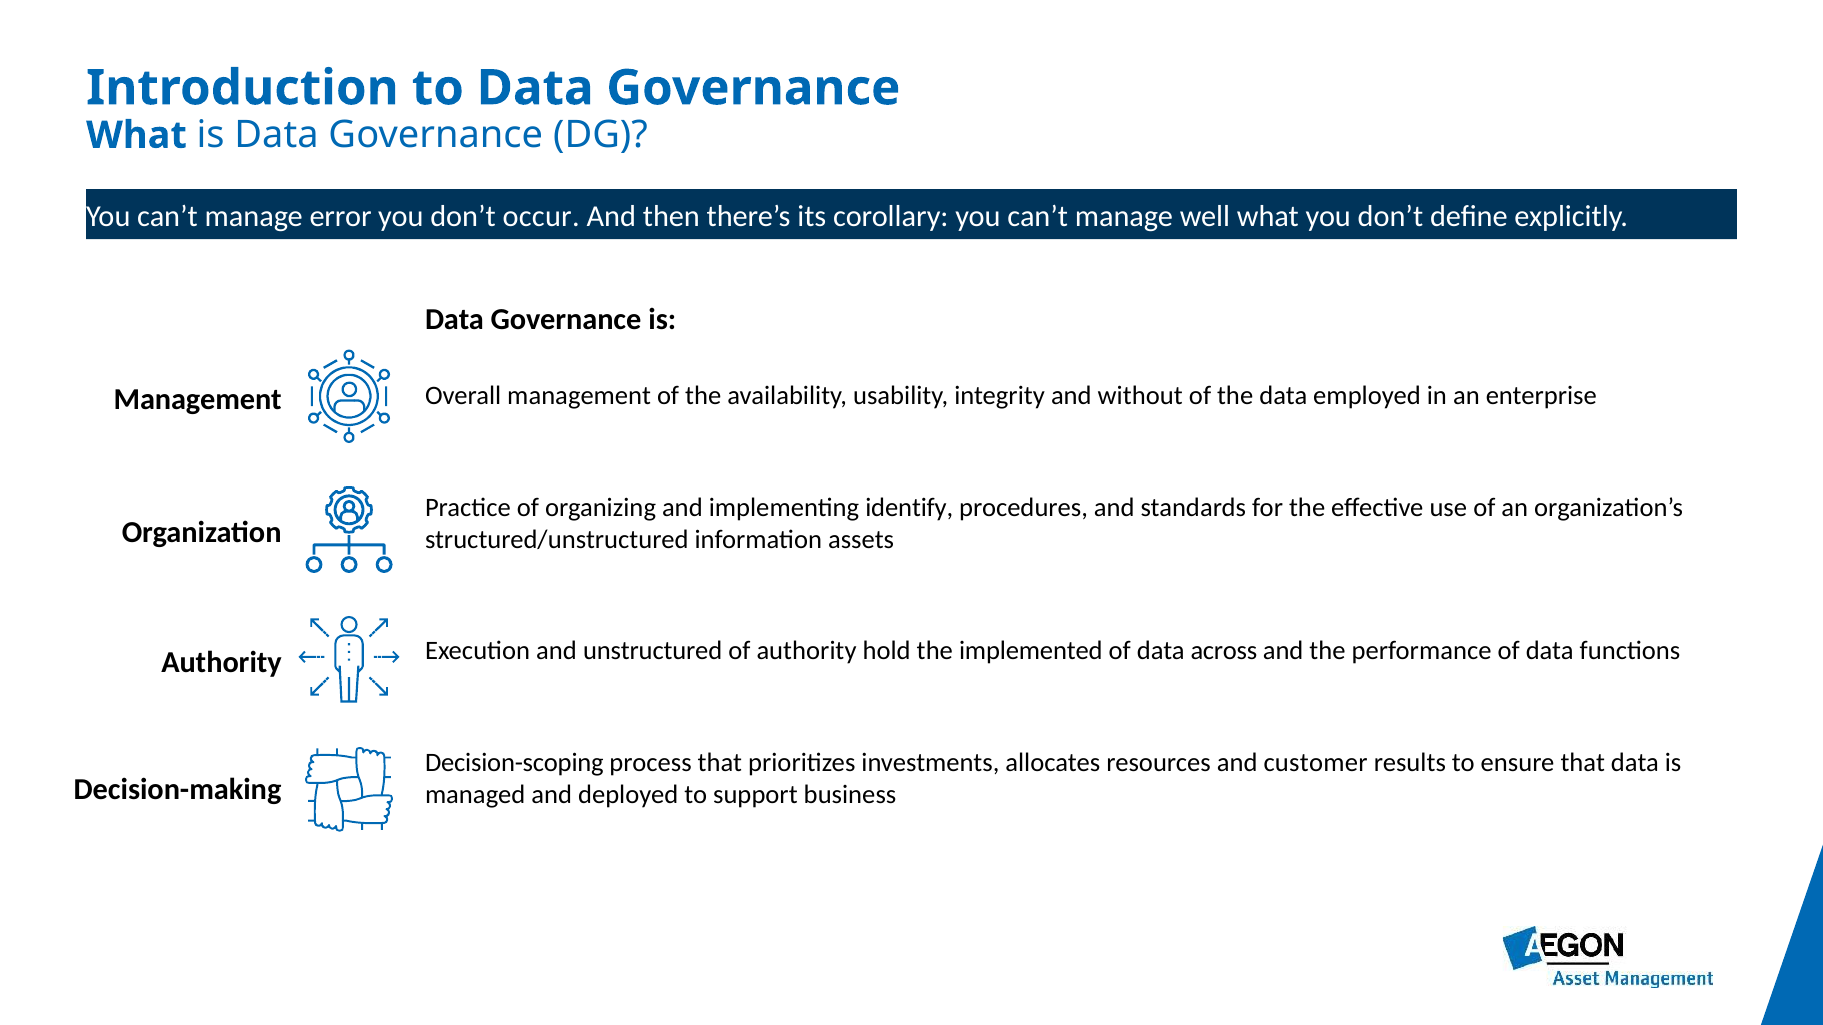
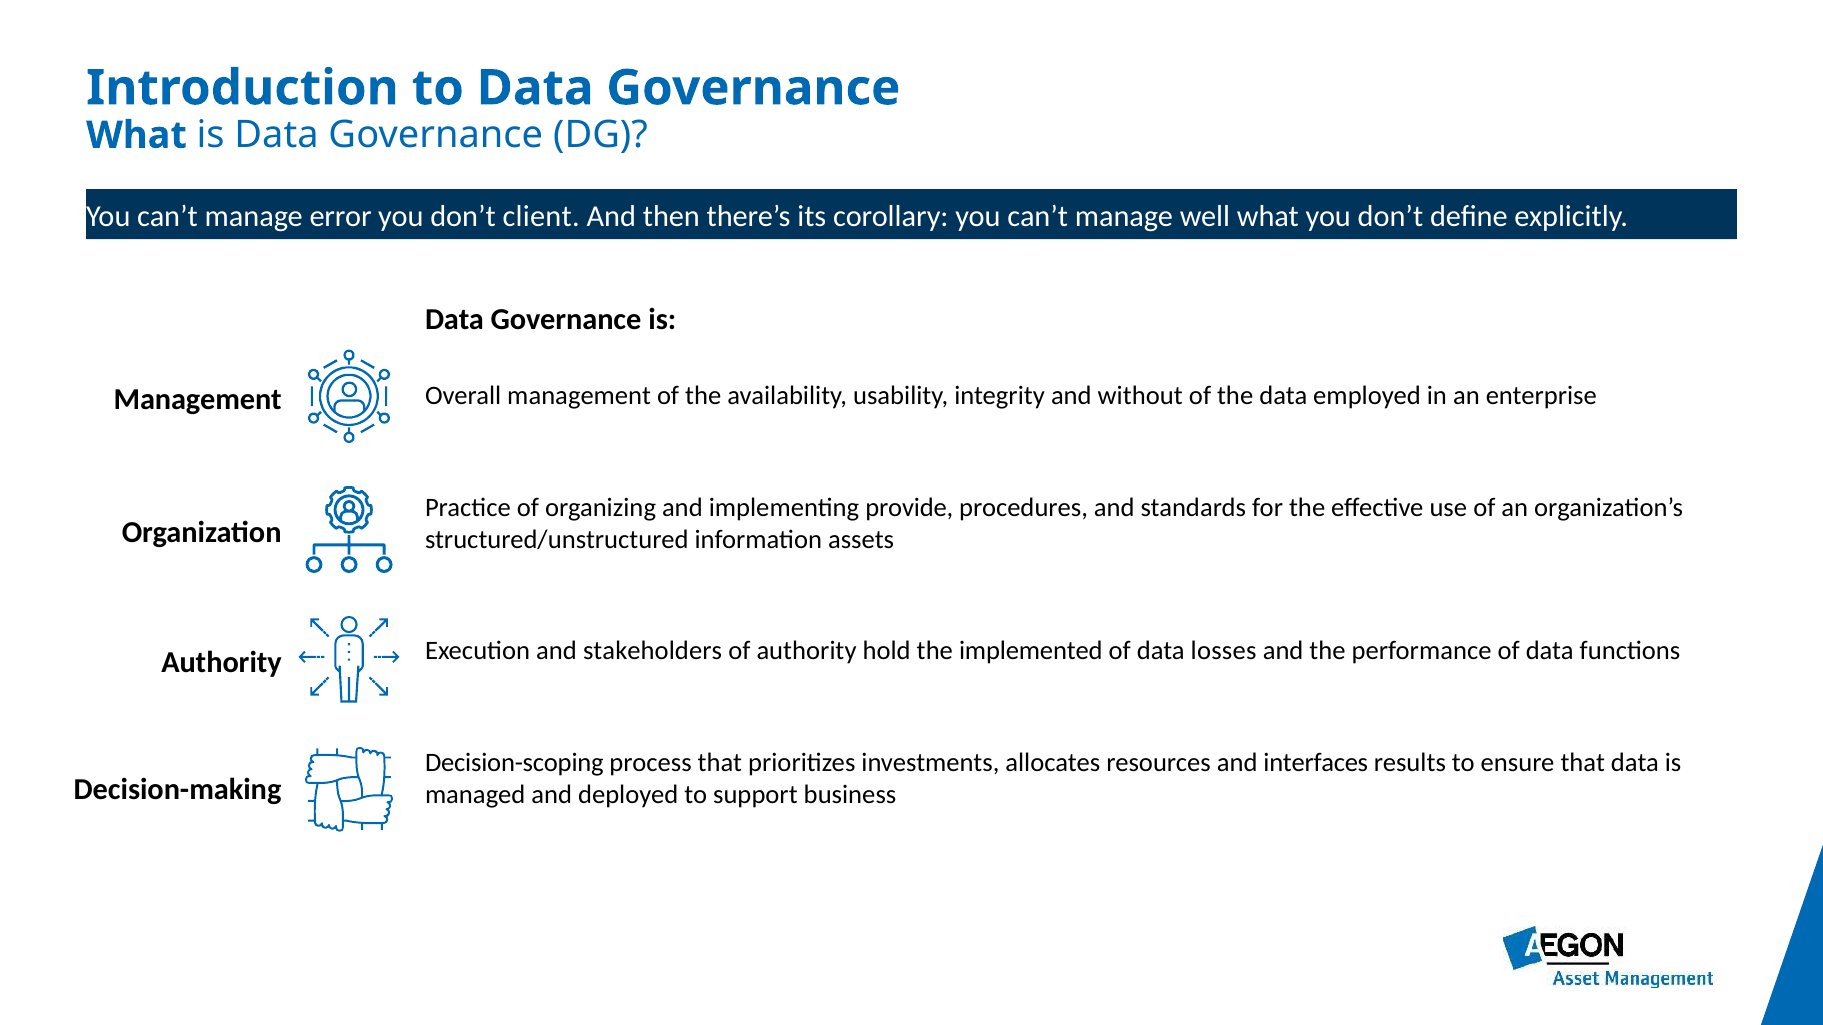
occur: occur -> client
identify: identify -> provide
unstructured: unstructured -> stakeholders
across: across -> losses
customer: customer -> interfaces
